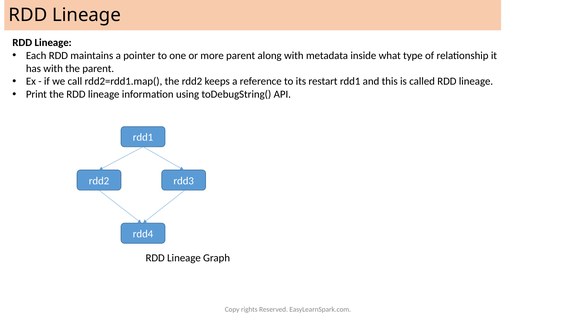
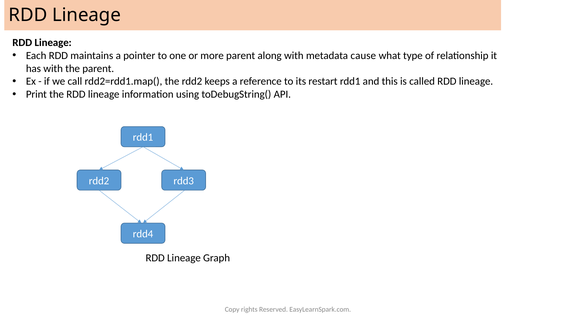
inside: inside -> cause
